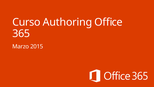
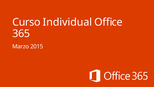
Authoring: Authoring -> Individual
